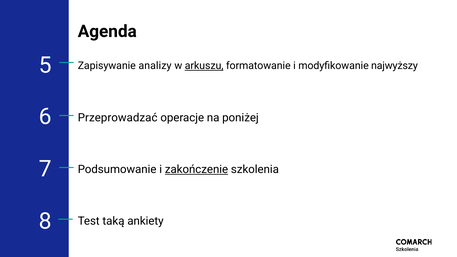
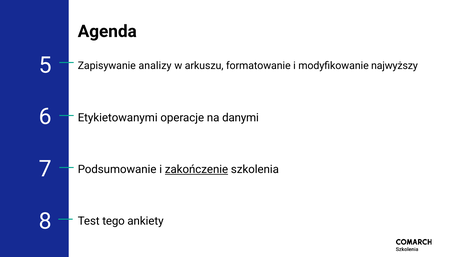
arkuszu underline: present -> none
Przeprowadzać: Przeprowadzać -> Etykietowanymi
poniżej: poniżej -> danymi
taką: taką -> tego
